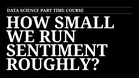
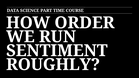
SMALL: SMALL -> ORDER
